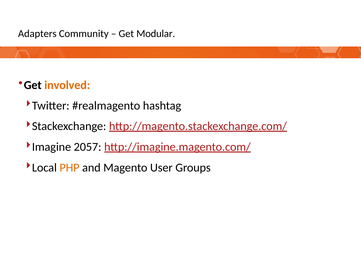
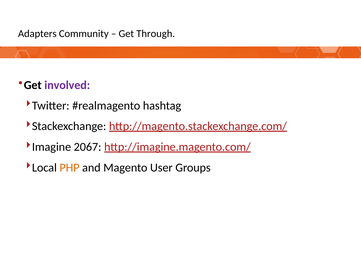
Modular: Modular -> Through
involved colour: orange -> purple
2057: 2057 -> 2067
